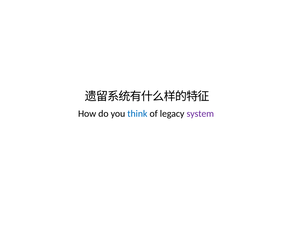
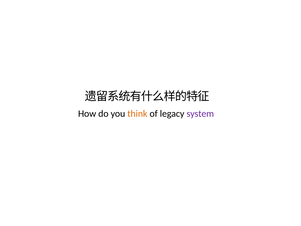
think colour: blue -> orange
